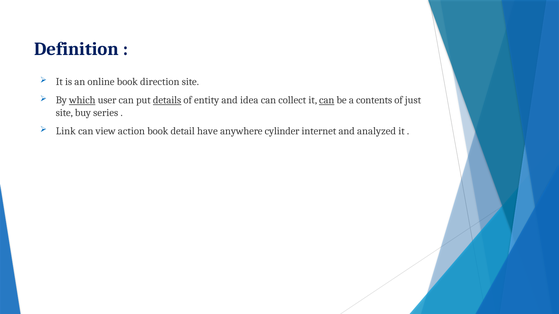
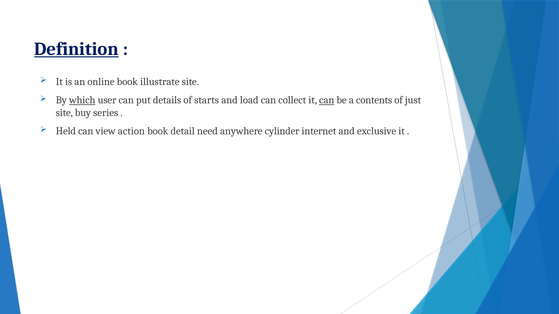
Definition underline: none -> present
direction: direction -> illustrate
details underline: present -> none
entity: entity -> starts
idea: idea -> load
Link: Link -> Held
have: have -> need
analyzed: analyzed -> exclusive
